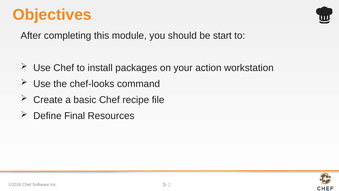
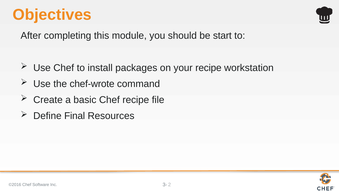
your action: action -> recipe
chef-looks: chef-looks -> chef-wrote
